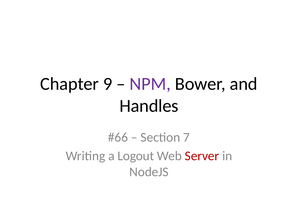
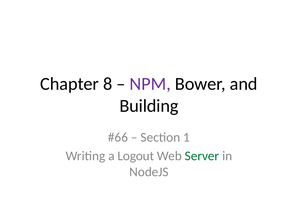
9: 9 -> 8
Handles: Handles -> Building
7: 7 -> 1
Server colour: red -> green
